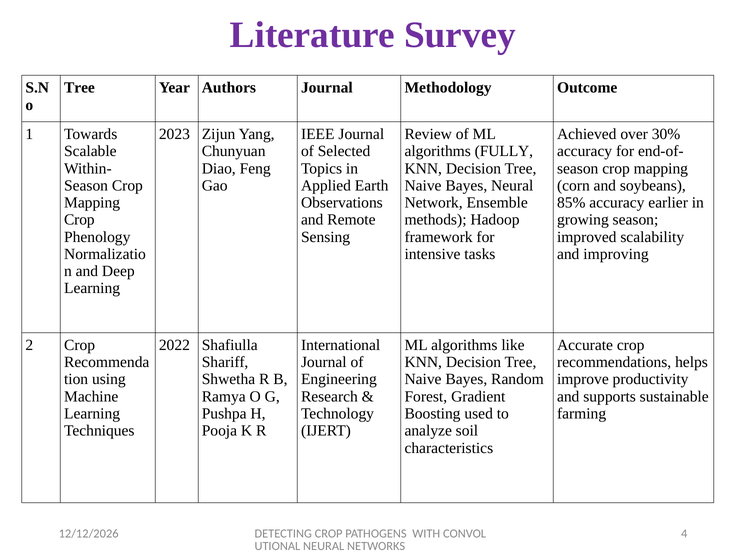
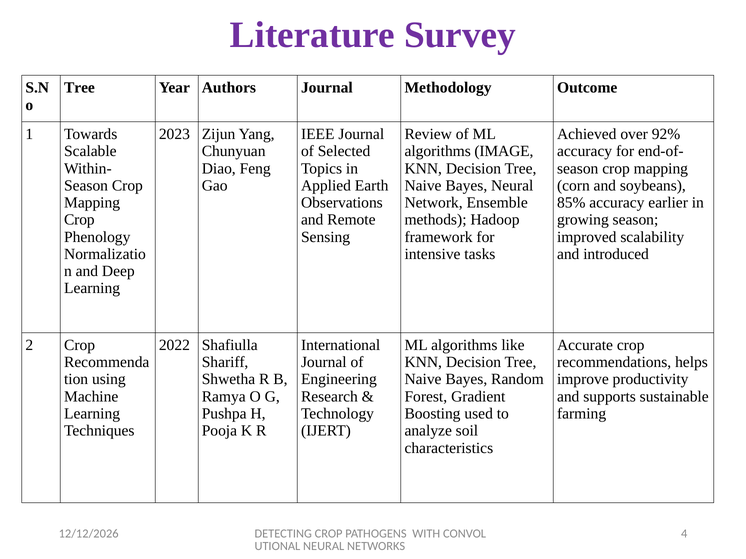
30%: 30% -> 92%
FULLY: FULLY -> IMAGE
improving: improving -> introduced
